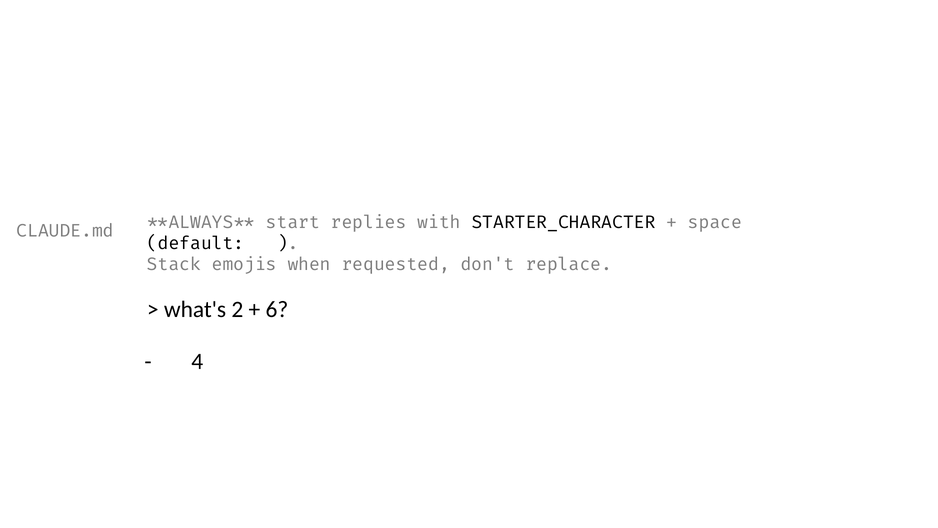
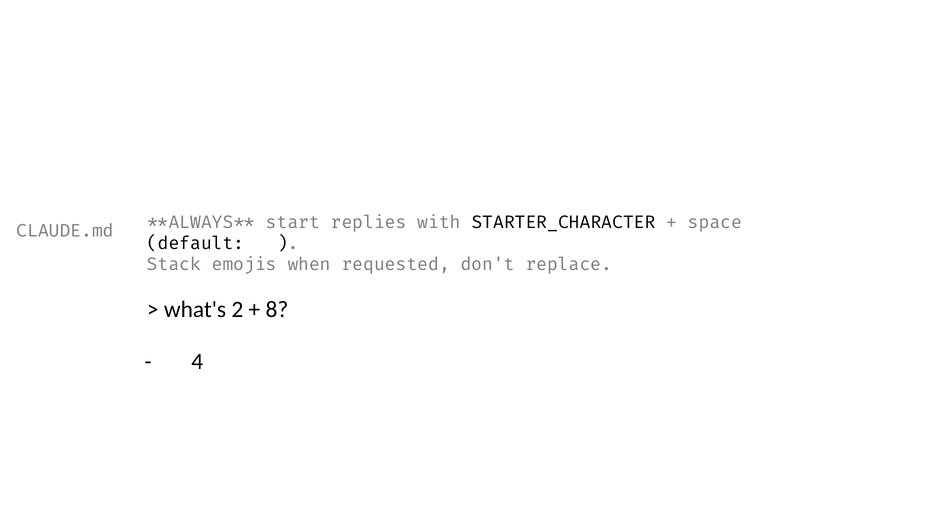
6: 6 -> 8
